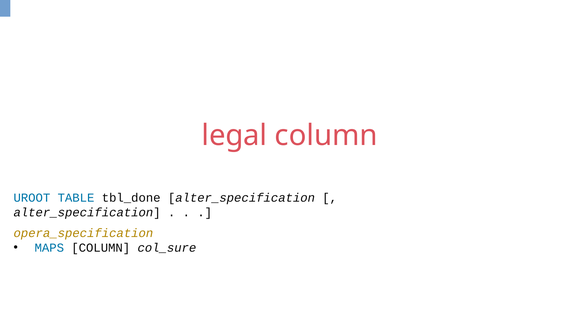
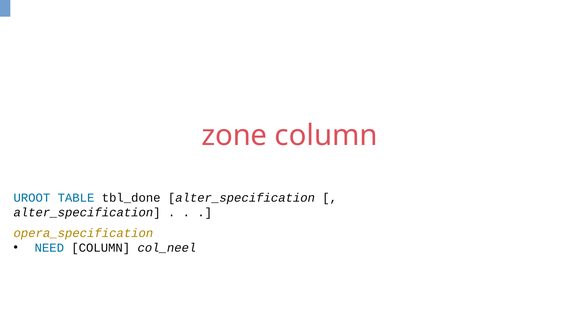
legal: legal -> zone
MAPS: MAPS -> NEED
col_sure: col_sure -> col_neel
